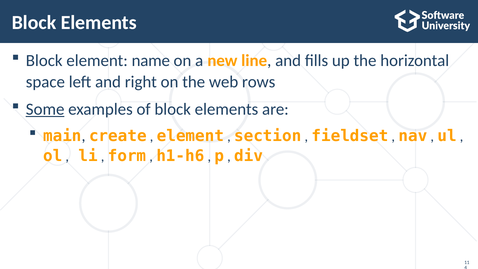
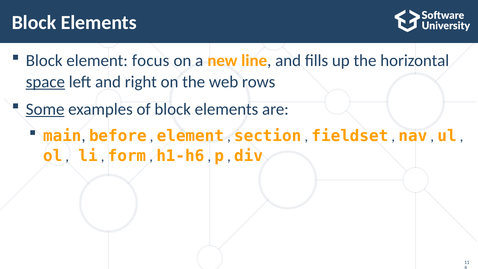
name: name -> focus
space underline: none -> present
create: create -> before
